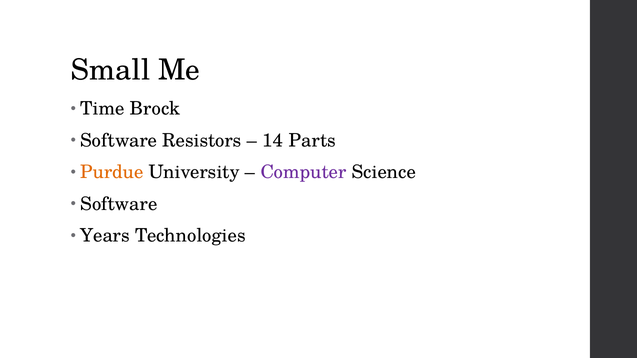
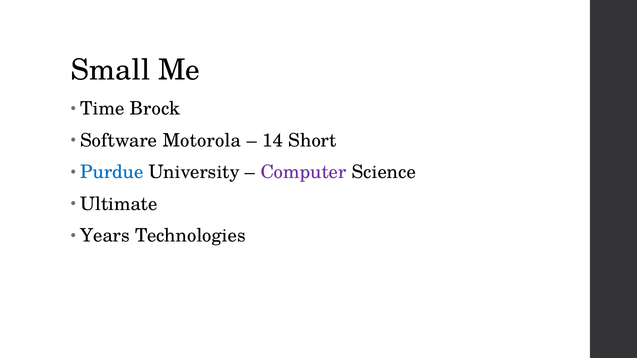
Resistors: Resistors -> Motorola
Parts: Parts -> Short
Purdue colour: orange -> blue
Software at (119, 204): Software -> Ultimate
